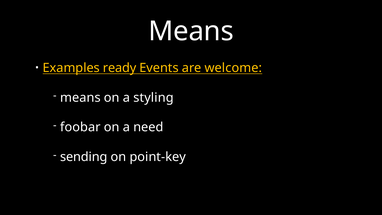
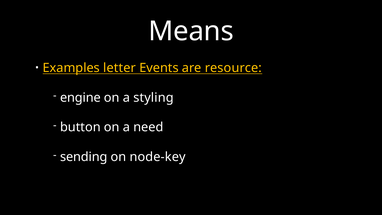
ready: ready -> letter
welcome: welcome -> resource
means at (80, 98): means -> engine
foobar: foobar -> button
point-key: point-key -> node-key
